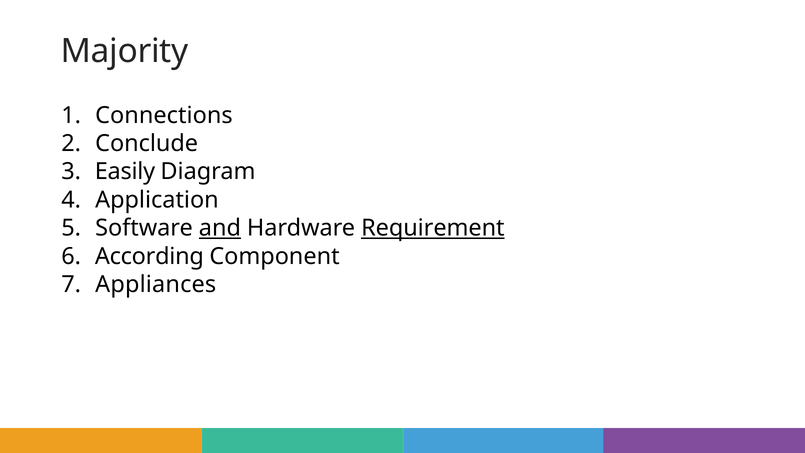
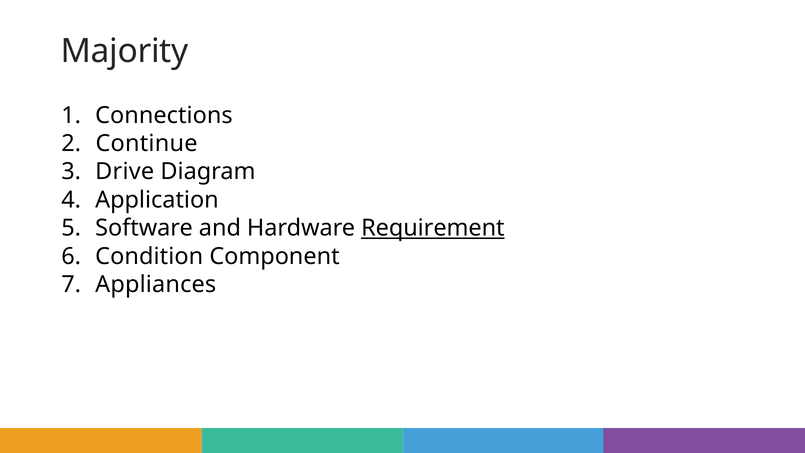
Conclude: Conclude -> Continue
Easily: Easily -> Drive
and underline: present -> none
According: According -> Condition
